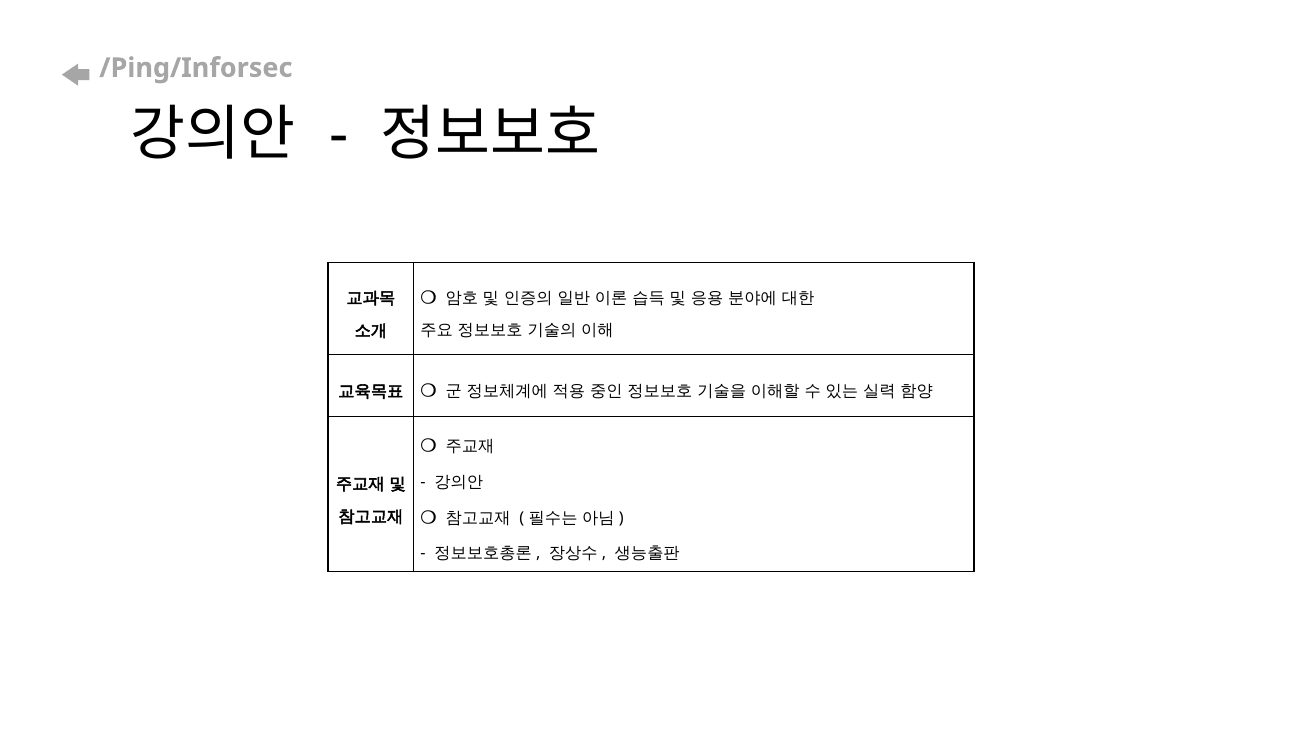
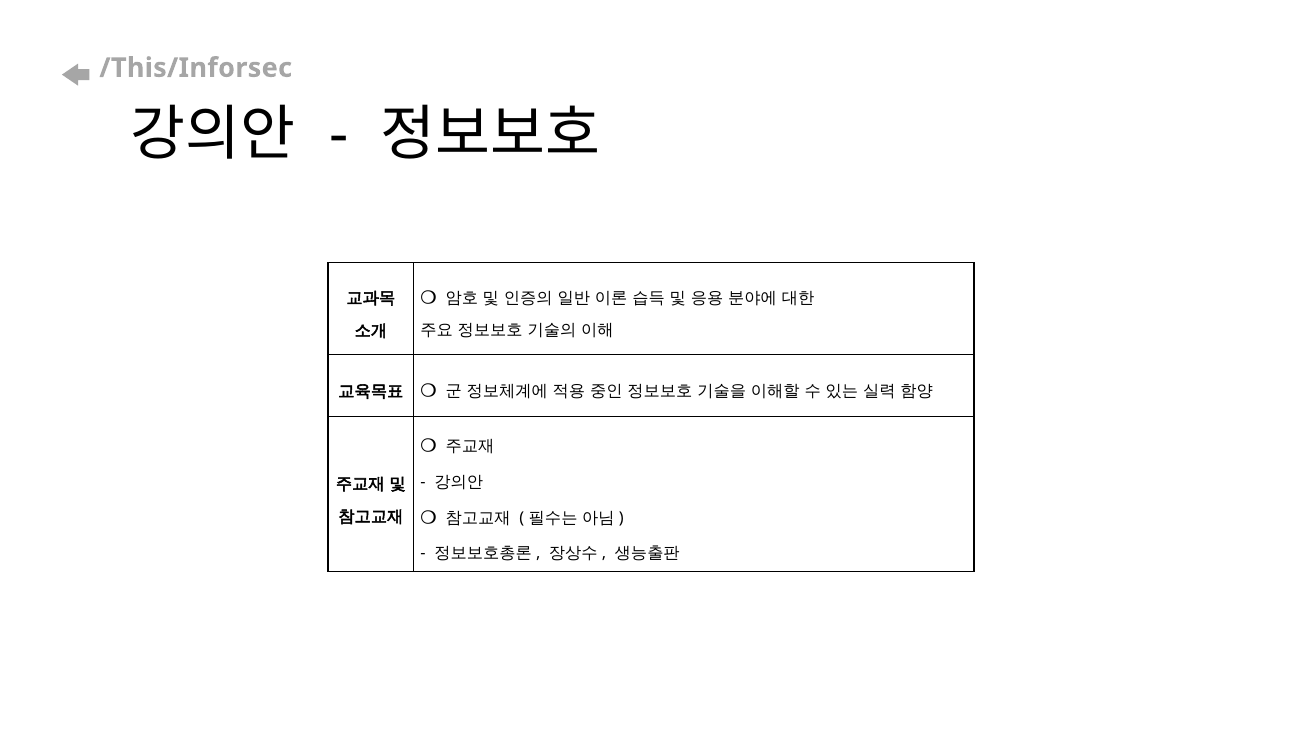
/Ping/Inforsec: /Ping/Inforsec -> /This/Inforsec
